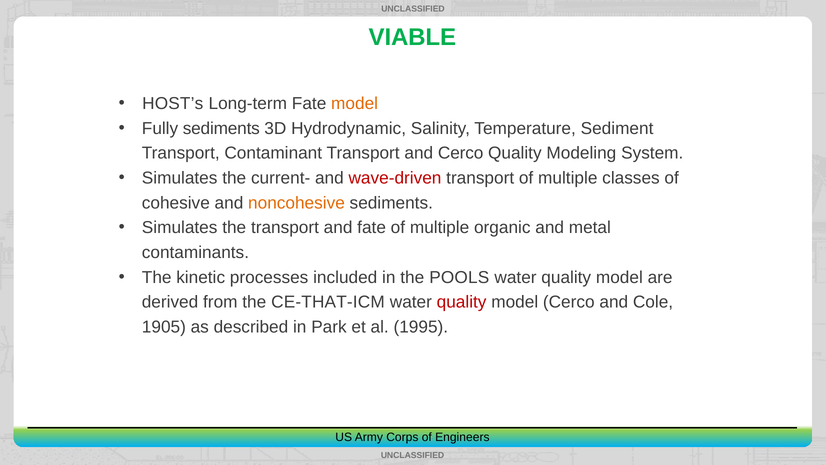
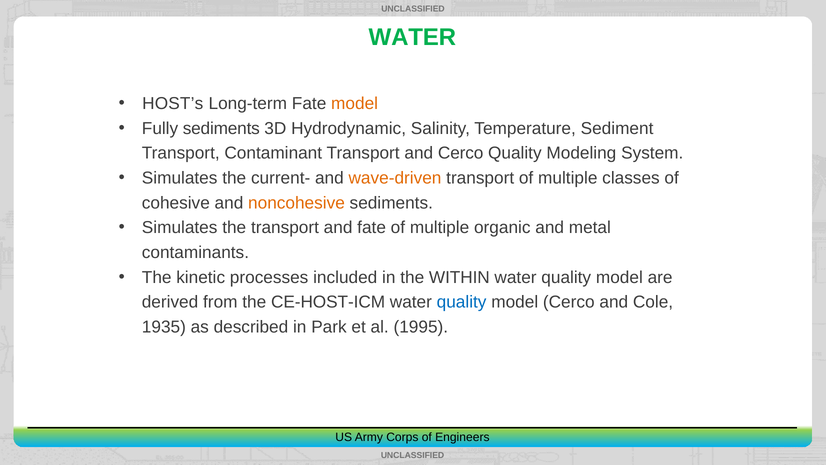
VIABLE at (412, 37): VIABLE -> WATER
wave-driven colour: red -> orange
POOLS: POOLS -> WITHIN
CE-THAT-ICM: CE-THAT-ICM -> CE-HOST-ICM
quality at (462, 302) colour: red -> blue
1905: 1905 -> 1935
